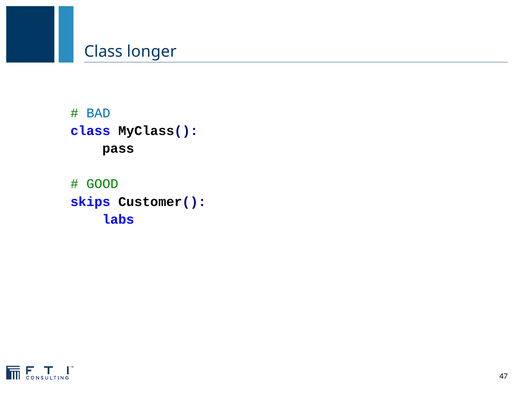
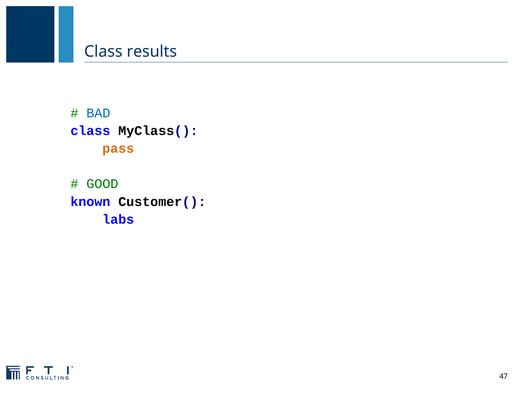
longer: longer -> results
pass colour: black -> orange
skips: skips -> known
